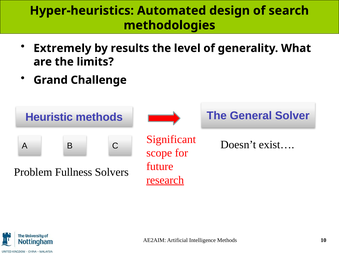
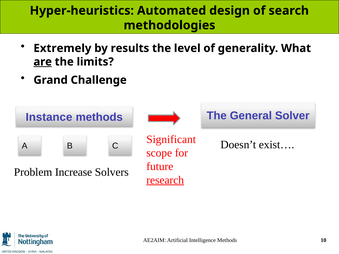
are underline: none -> present
Heuristic: Heuristic -> Instance
Fullness: Fullness -> Increase
